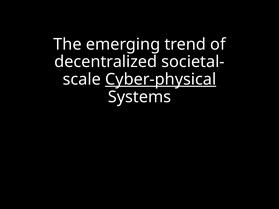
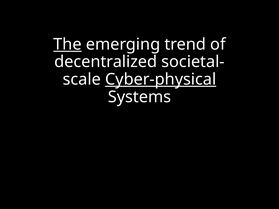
The underline: none -> present
